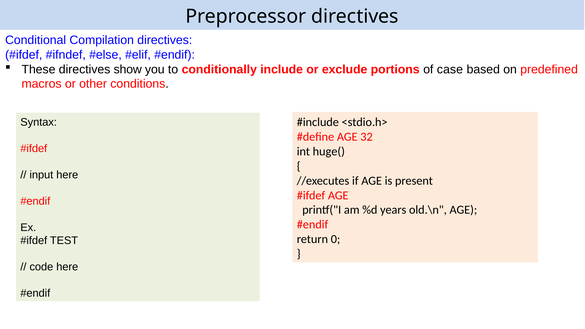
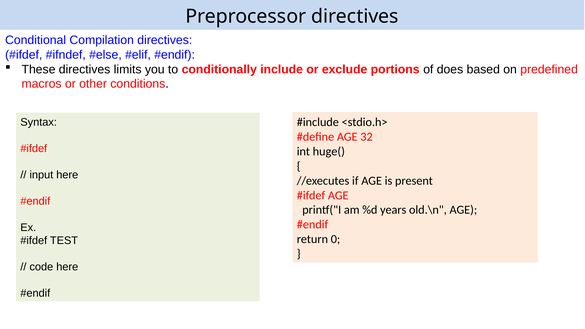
show: show -> limits
case: case -> does
